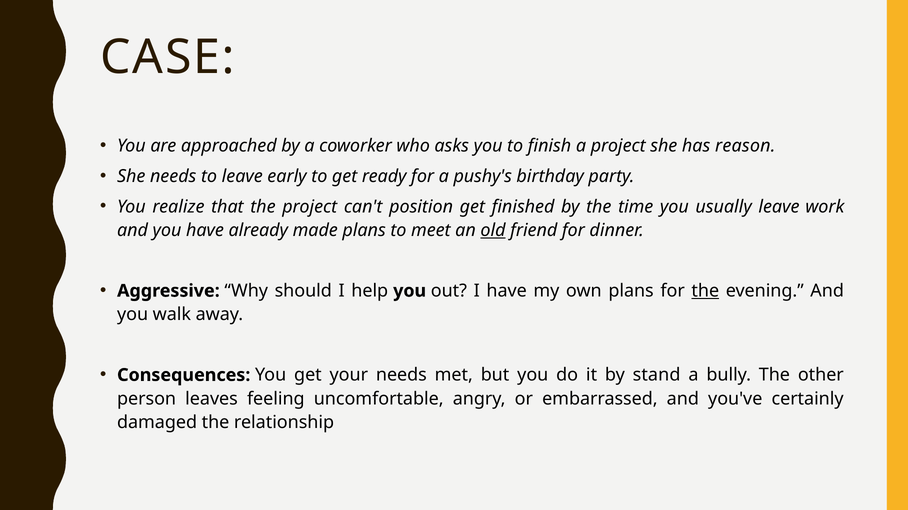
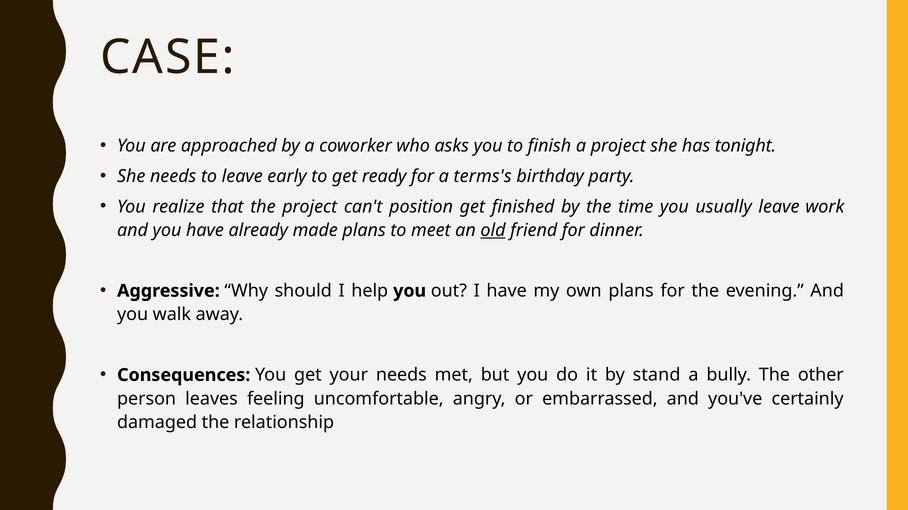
reason: reason -> tonight
pushy's: pushy's -> terms's
the at (705, 291) underline: present -> none
